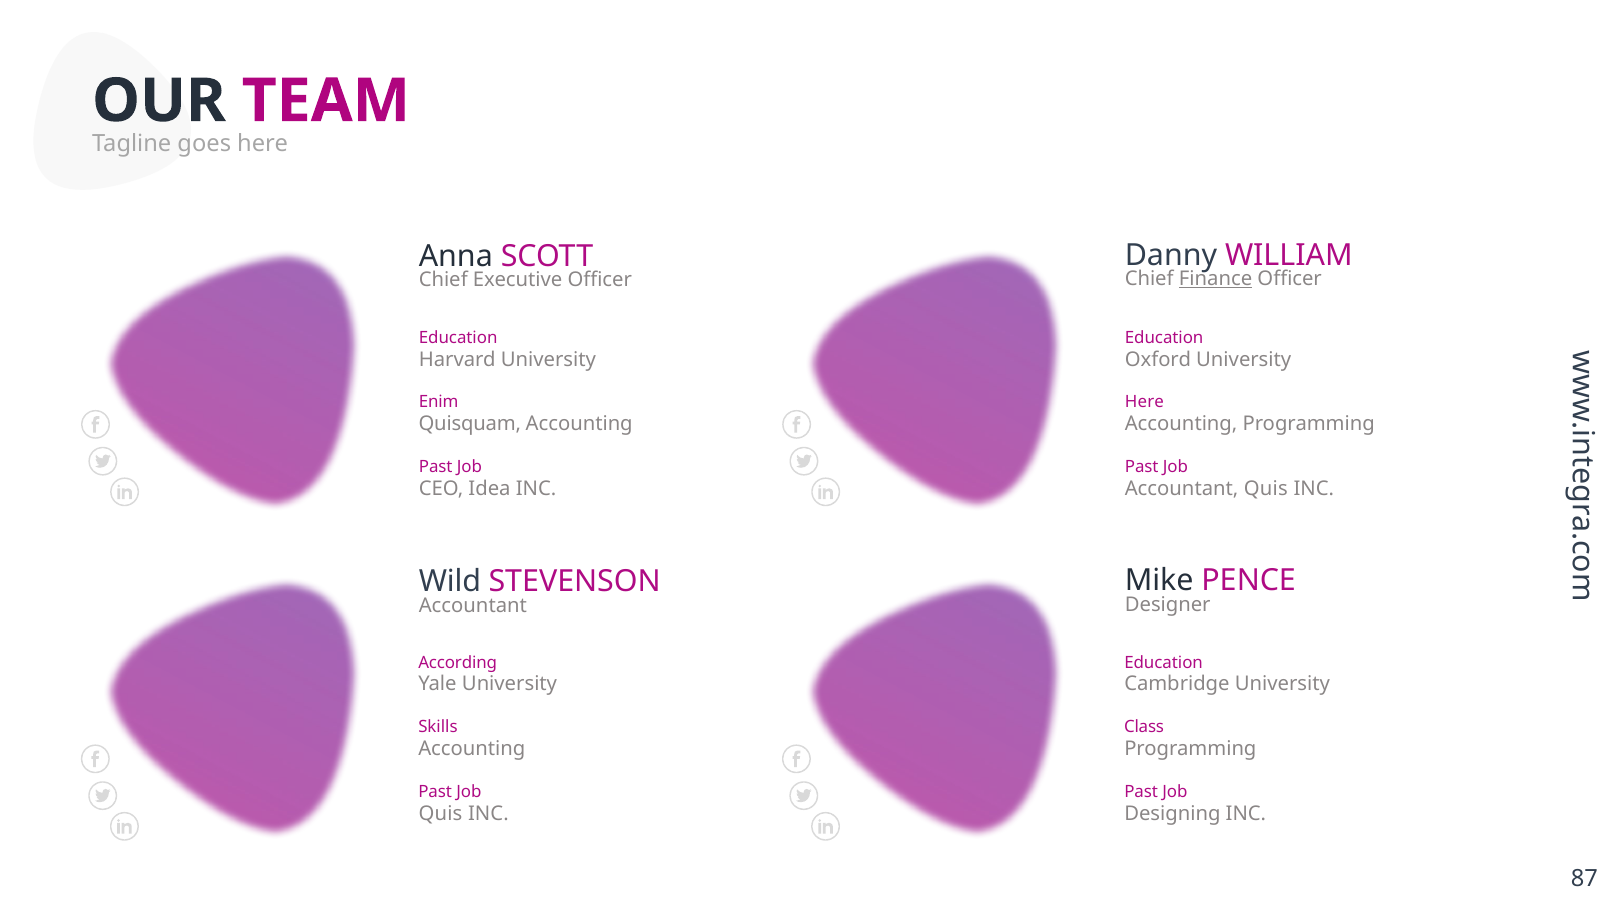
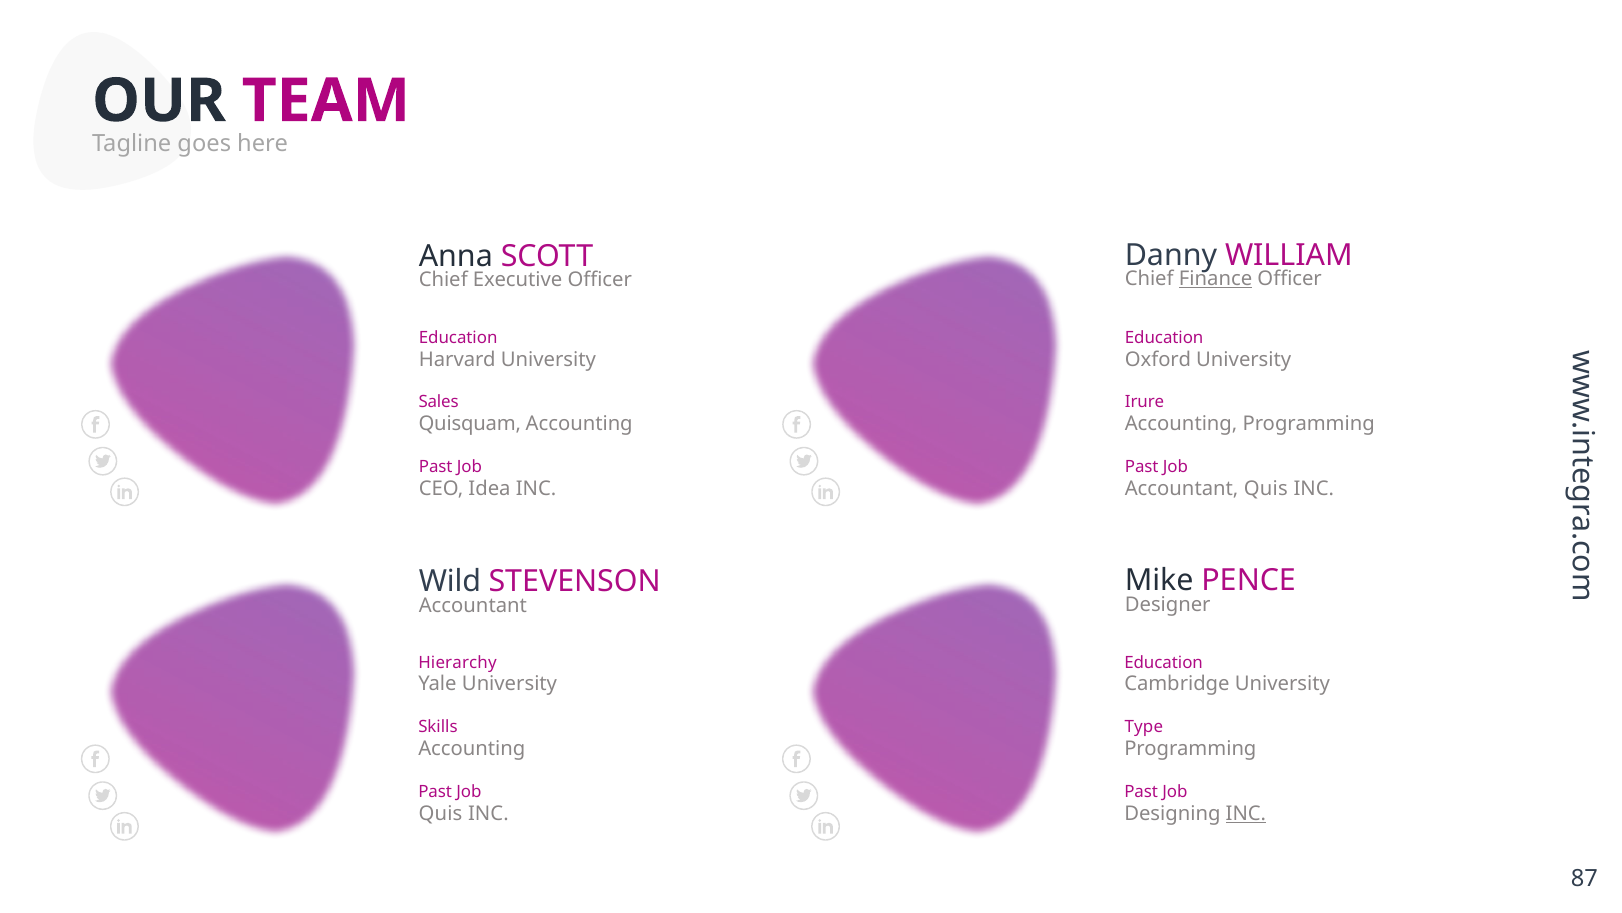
Enim: Enim -> Sales
Here at (1144, 402): Here -> Irure
According: According -> Hierarchy
Class: Class -> Type
INC at (1246, 813) underline: none -> present
